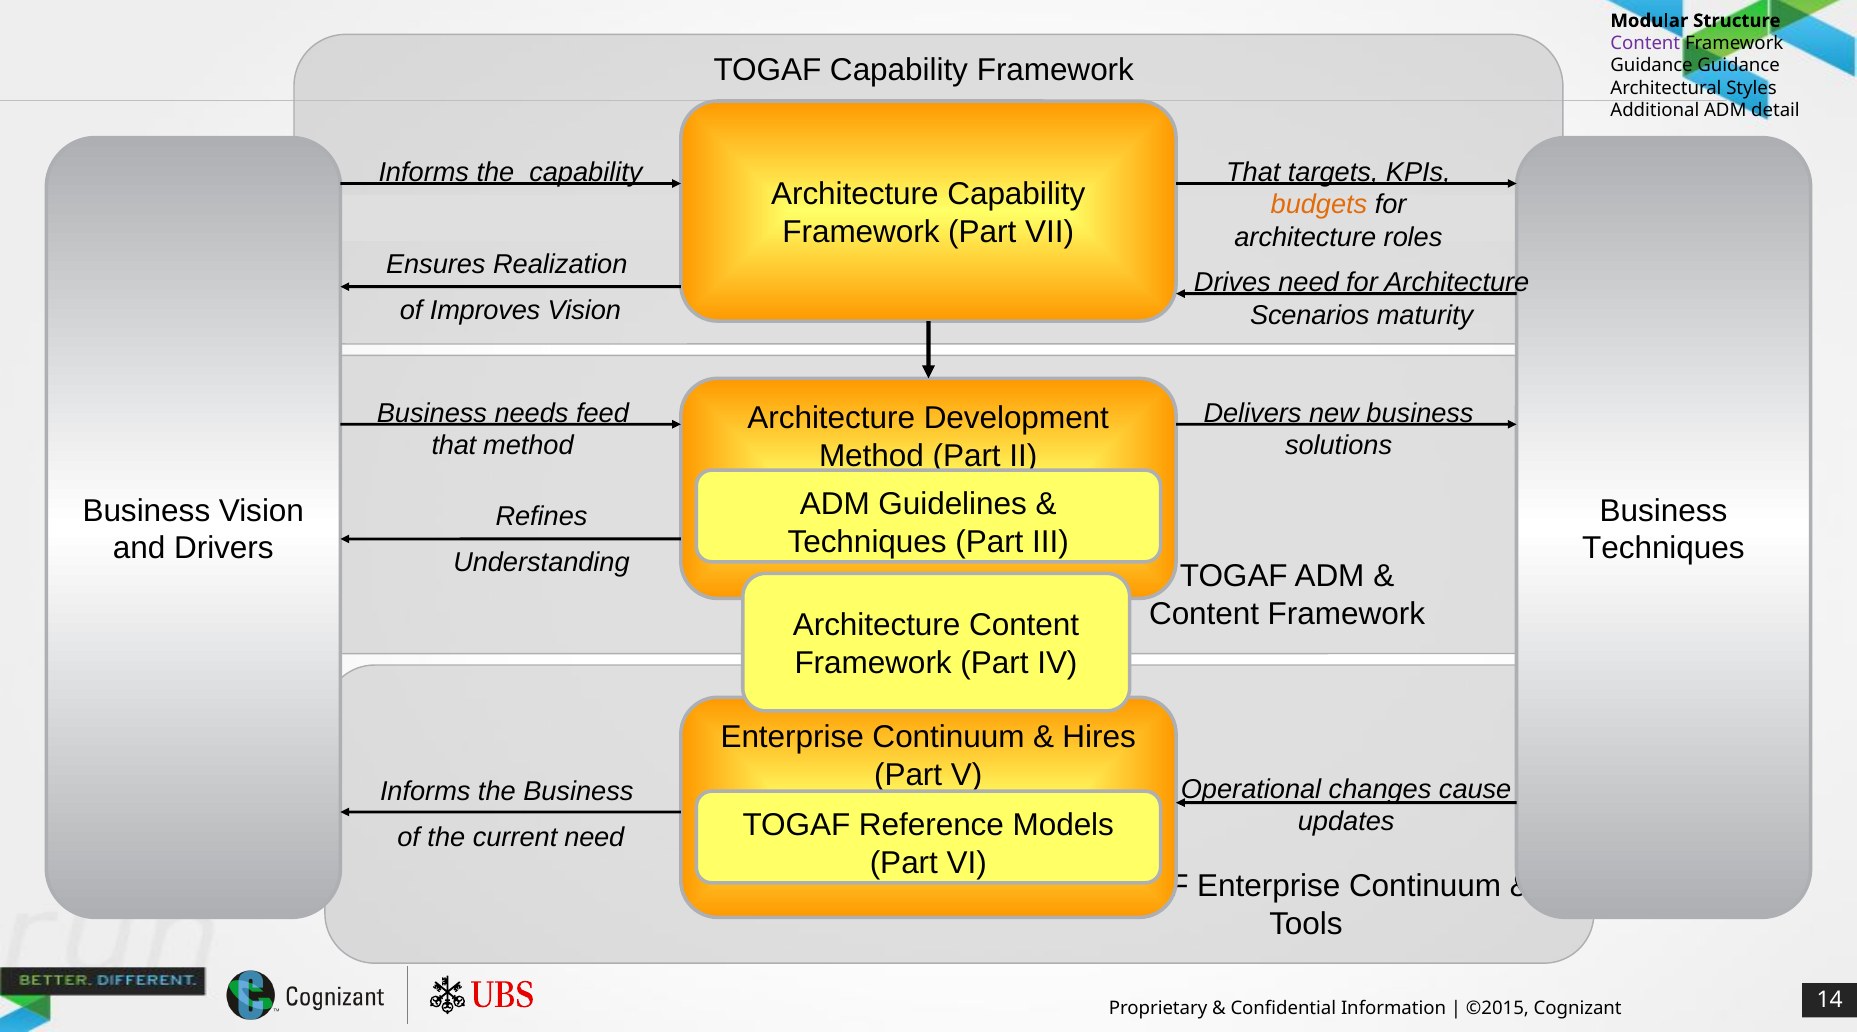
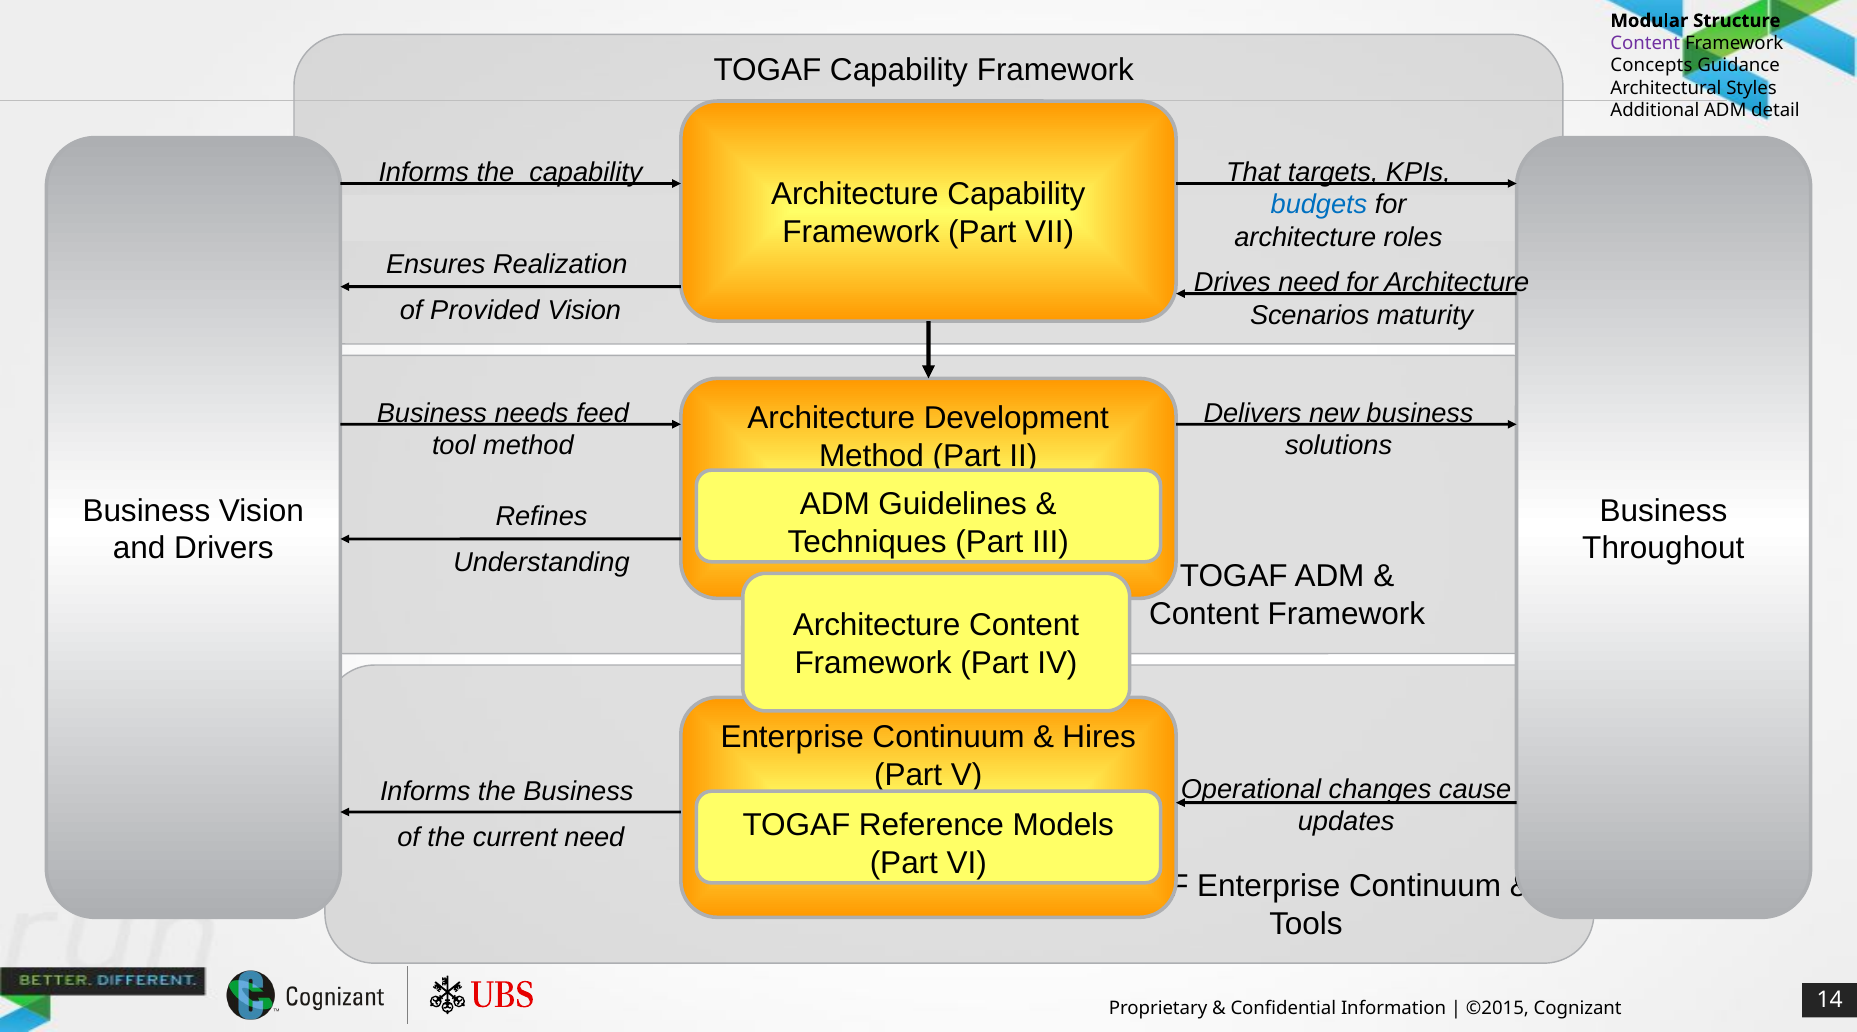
Guidance at (1652, 65): Guidance -> Concepts
budgets colour: orange -> blue
Improves: Improves -> Provided
that at (454, 446): that -> tool
Techniques at (1663, 548): Techniques -> Throughout
